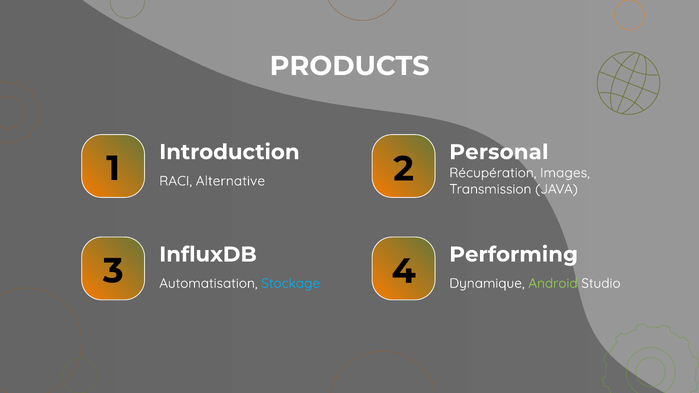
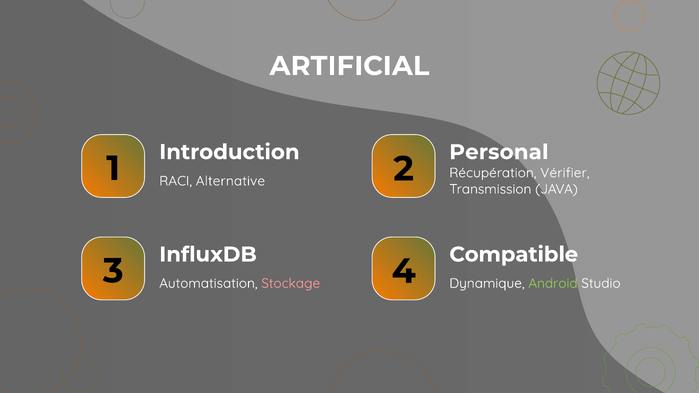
PRODUCTS: PRODUCTS -> ARTIFICIAL
Images: Images -> Vérifier
Performing: Performing -> Compatible
Stockage colour: light blue -> pink
